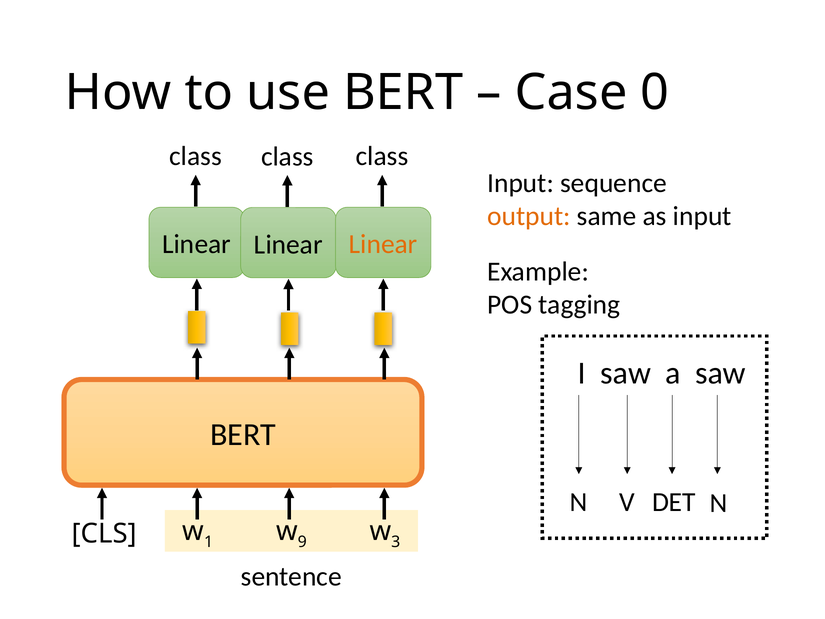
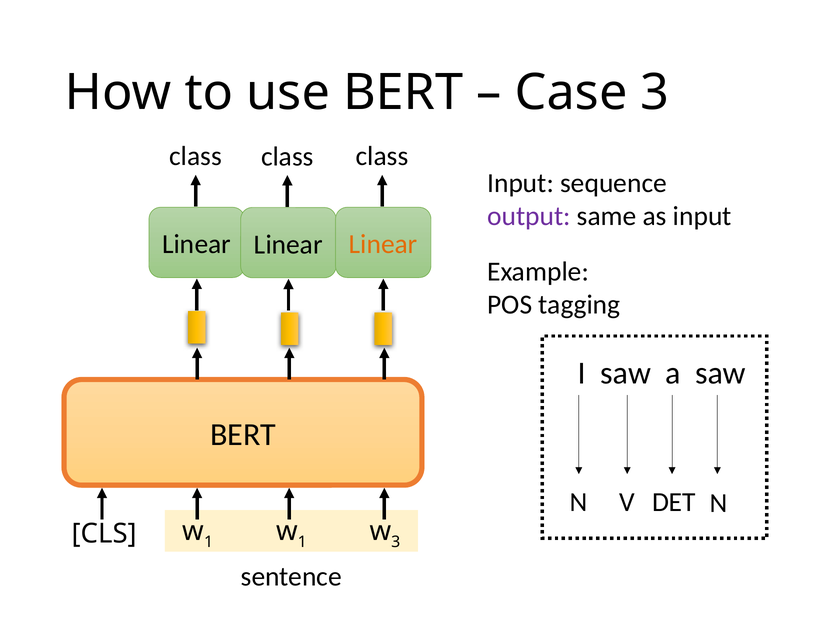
Case 0: 0 -> 3
output colour: orange -> purple
9 at (302, 542): 9 -> 1
